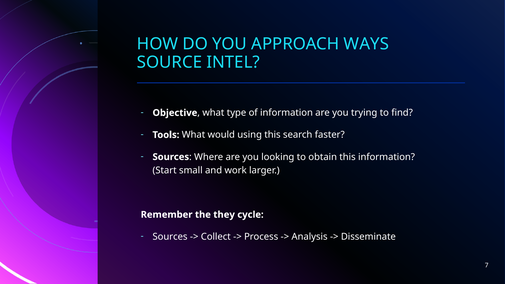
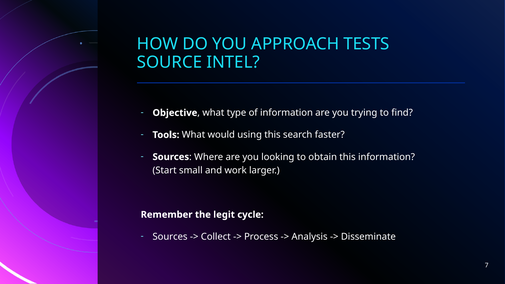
WAYS: WAYS -> TESTS
they: they -> legit
